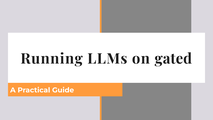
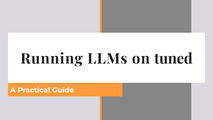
gated: gated -> tuned
